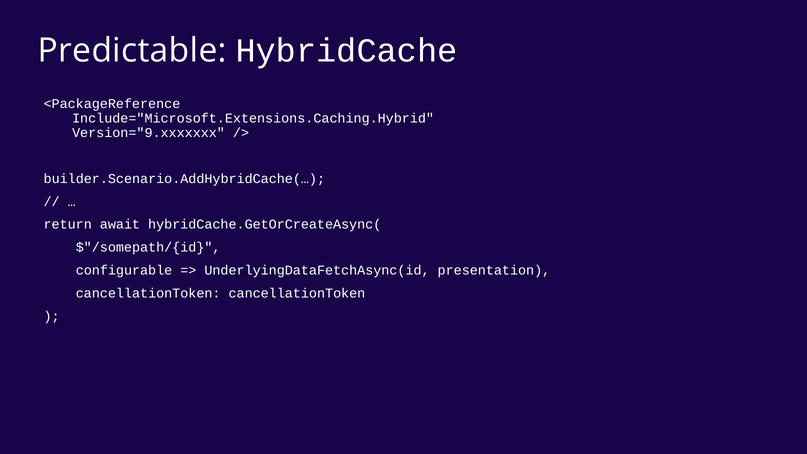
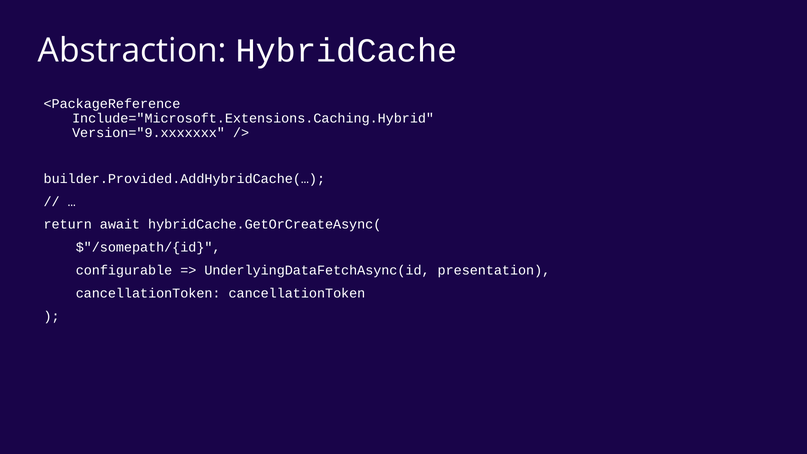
Predictable: Predictable -> Abstraction
builder.Scenario.AddHybridCache(…: builder.Scenario.AddHybridCache(… -> builder.Provided.AddHybridCache(…
